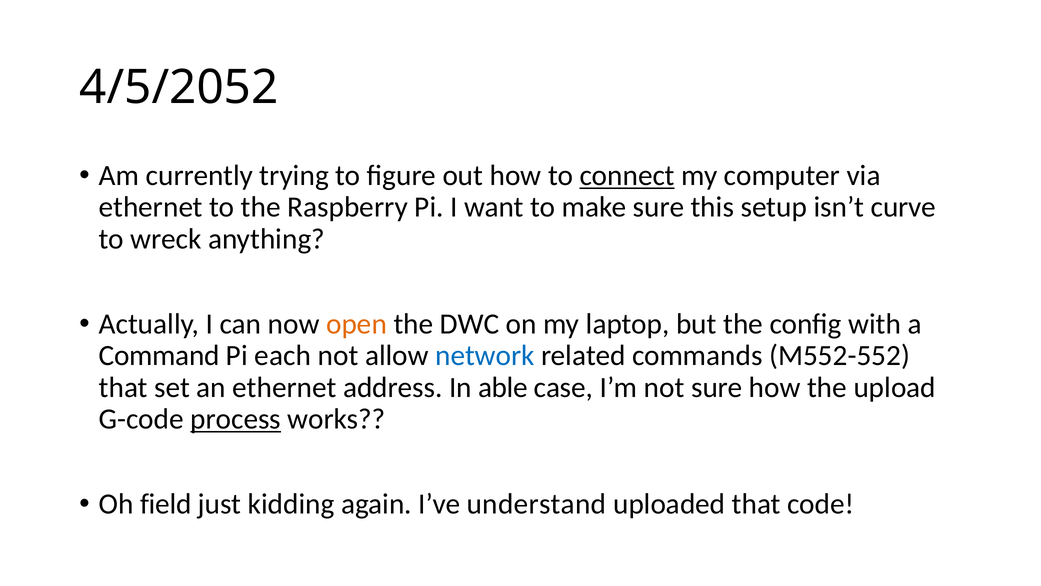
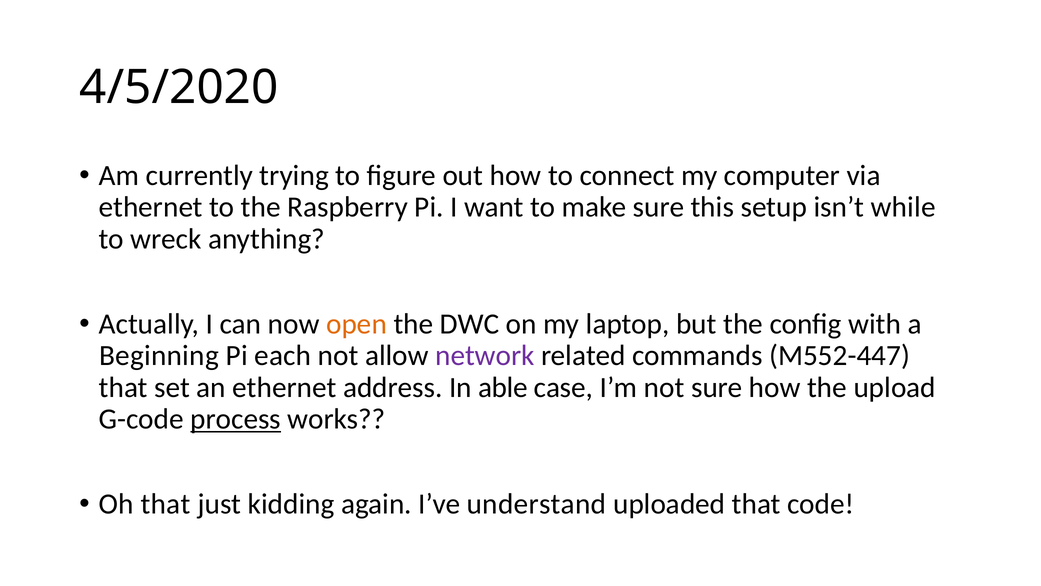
4/5/2052: 4/5/2052 -> 4/5/2020
connect underline: present -> none
curve: curve -> while
Command: Command -> Beginning
network colour: blue -> purple
M552-552: M552-552 -> M552-447
Oh field: field -> that
